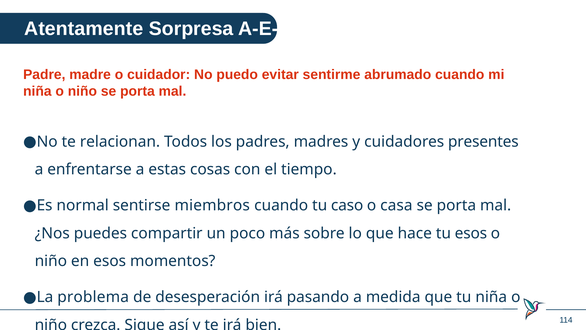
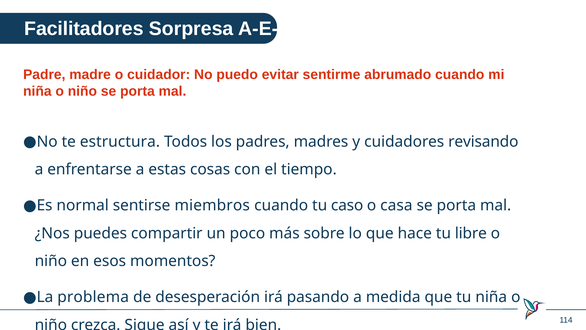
Atentamente: Atentamente -> Facilitadores
relacionan: relacionan -> estructura
presentes: presentes -> revisando
tu esos: esos -> libre
